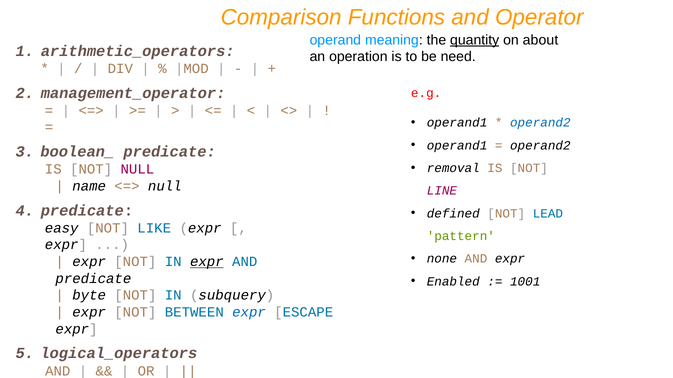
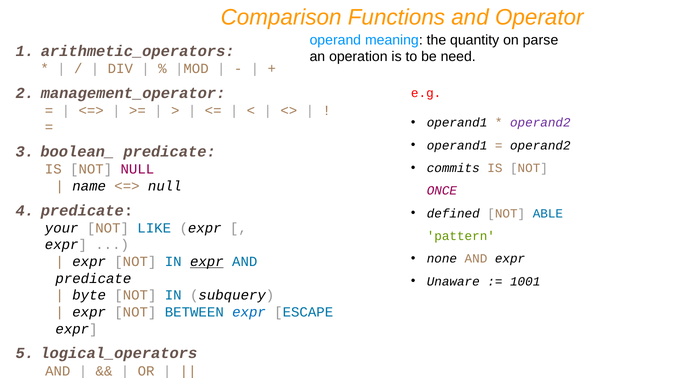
quantity underline: present -> none
about: about -> parse
operand2 at (540, 123) colour: blue -> purple
removal: removal -> commits
LINE: LINE -> ONCE
LEAD: LEAD -> ABLE
easy: easy -> your
Enabled: Enabled -> Unaware
